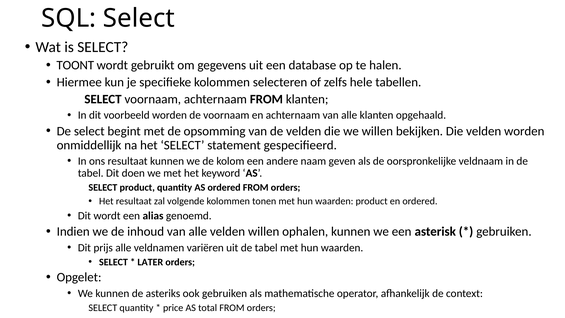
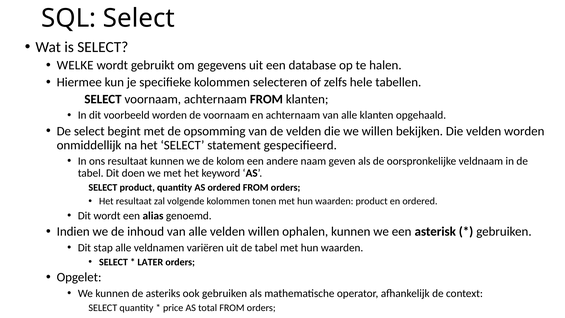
TOONT: TOONT -> WELKE
prijs: prijs -> stap
